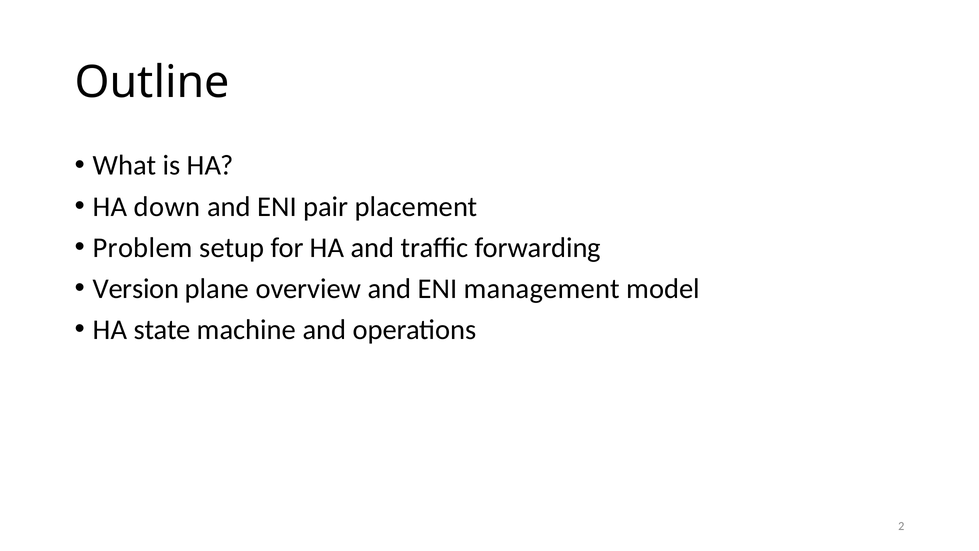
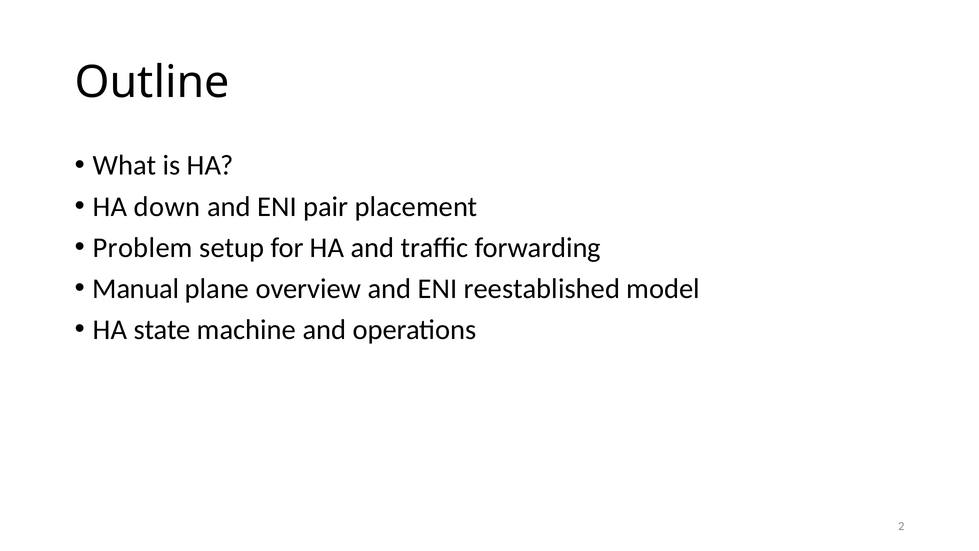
Version: Version -> Manual
management: management -> reestablished
